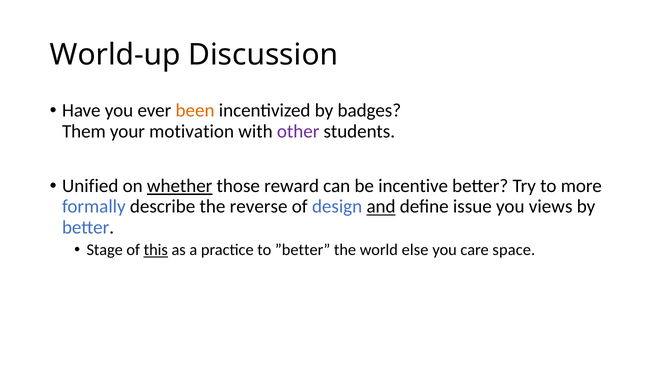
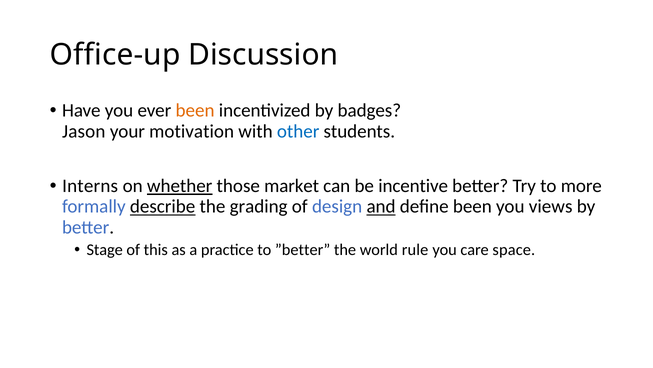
World-up: World-up -> Office-up
Them: Them -> Jason
other colour: purple -> blue
Unified: Unified -> Interns
reward: reward -> market
describe underline: none -> present
reverse: reverse -> grading
define issue: issue -> been
this underline: present -> none
else: else -> rule
